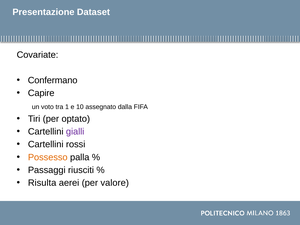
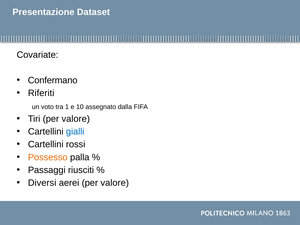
Capire: Capire -> Riferiti
Tiri per optato: optato -> valore
gialli colour: purple -> blue
Risulta: Risulta -> Diversi
